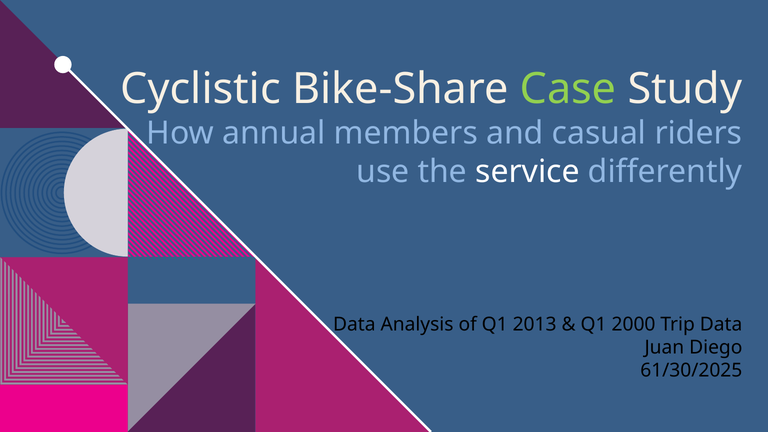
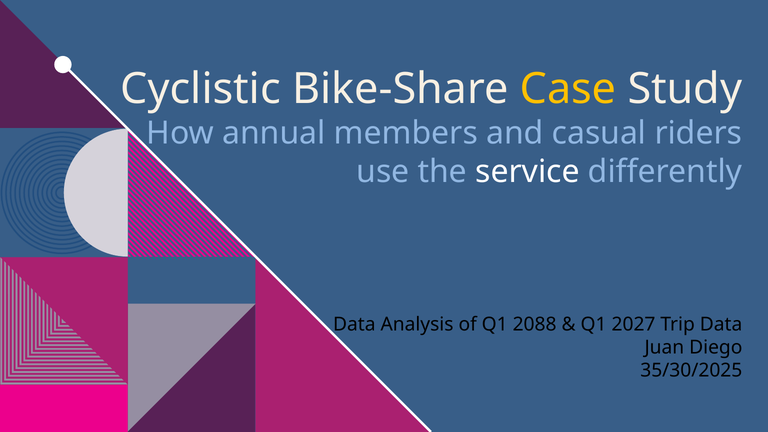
Case colour: light green -> yellow
2013: 2013 -> 2088
2000: 2000 -> 2027
61/30/2025: 61/30/2025 -> 35/30/2025
